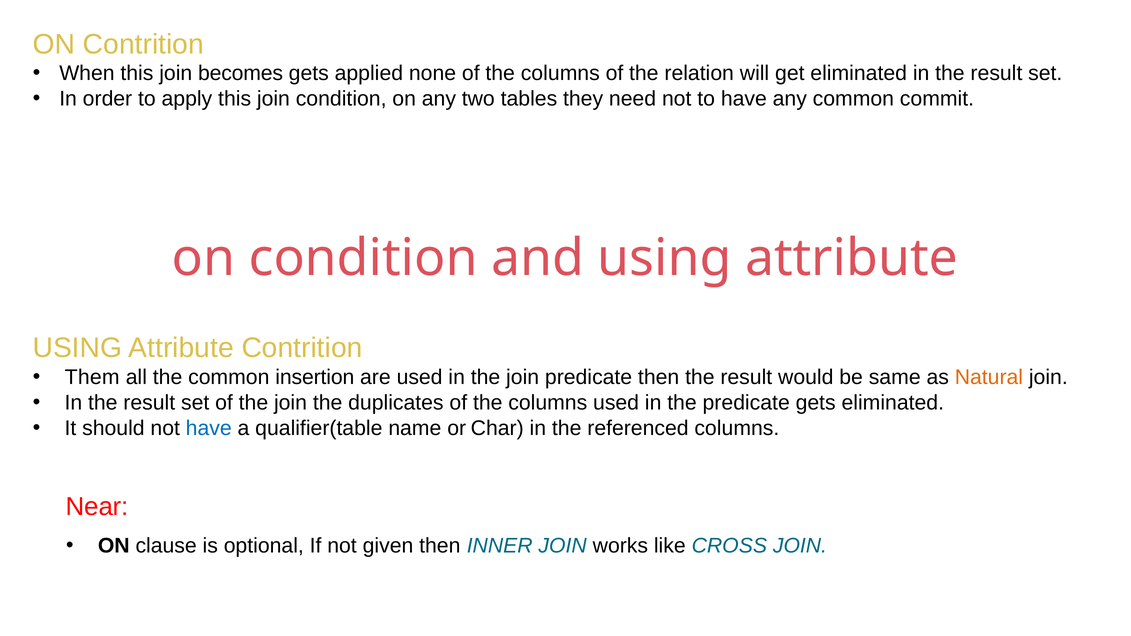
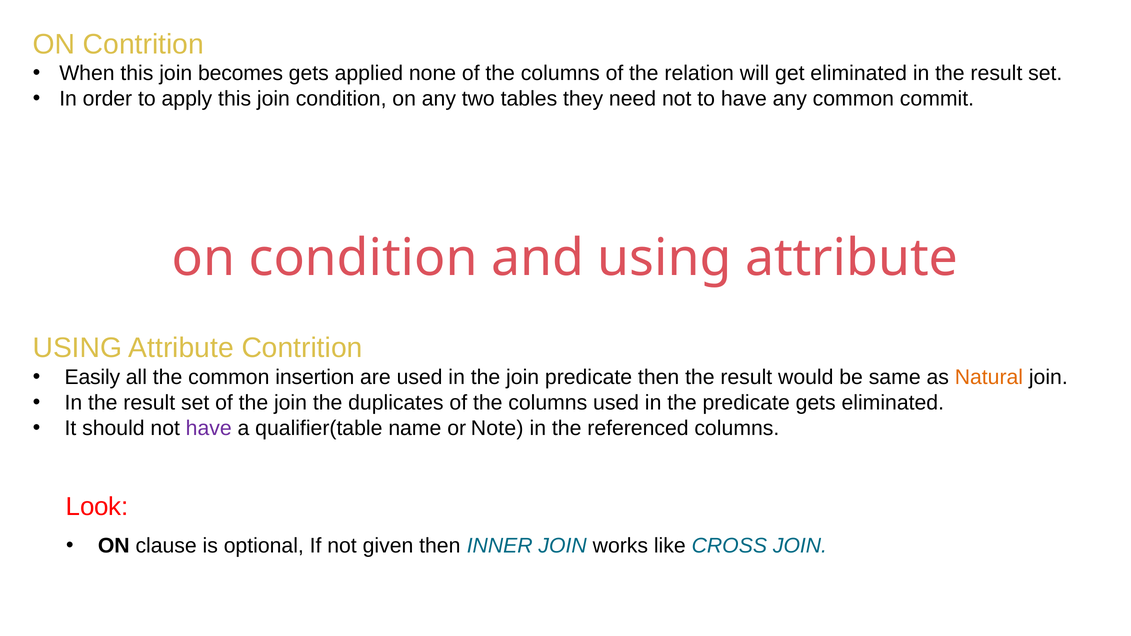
Them: Them -> Easily
have at (209, 428) colour: blue -> purple
Char: Char -> Note
Near: Near -> Look
